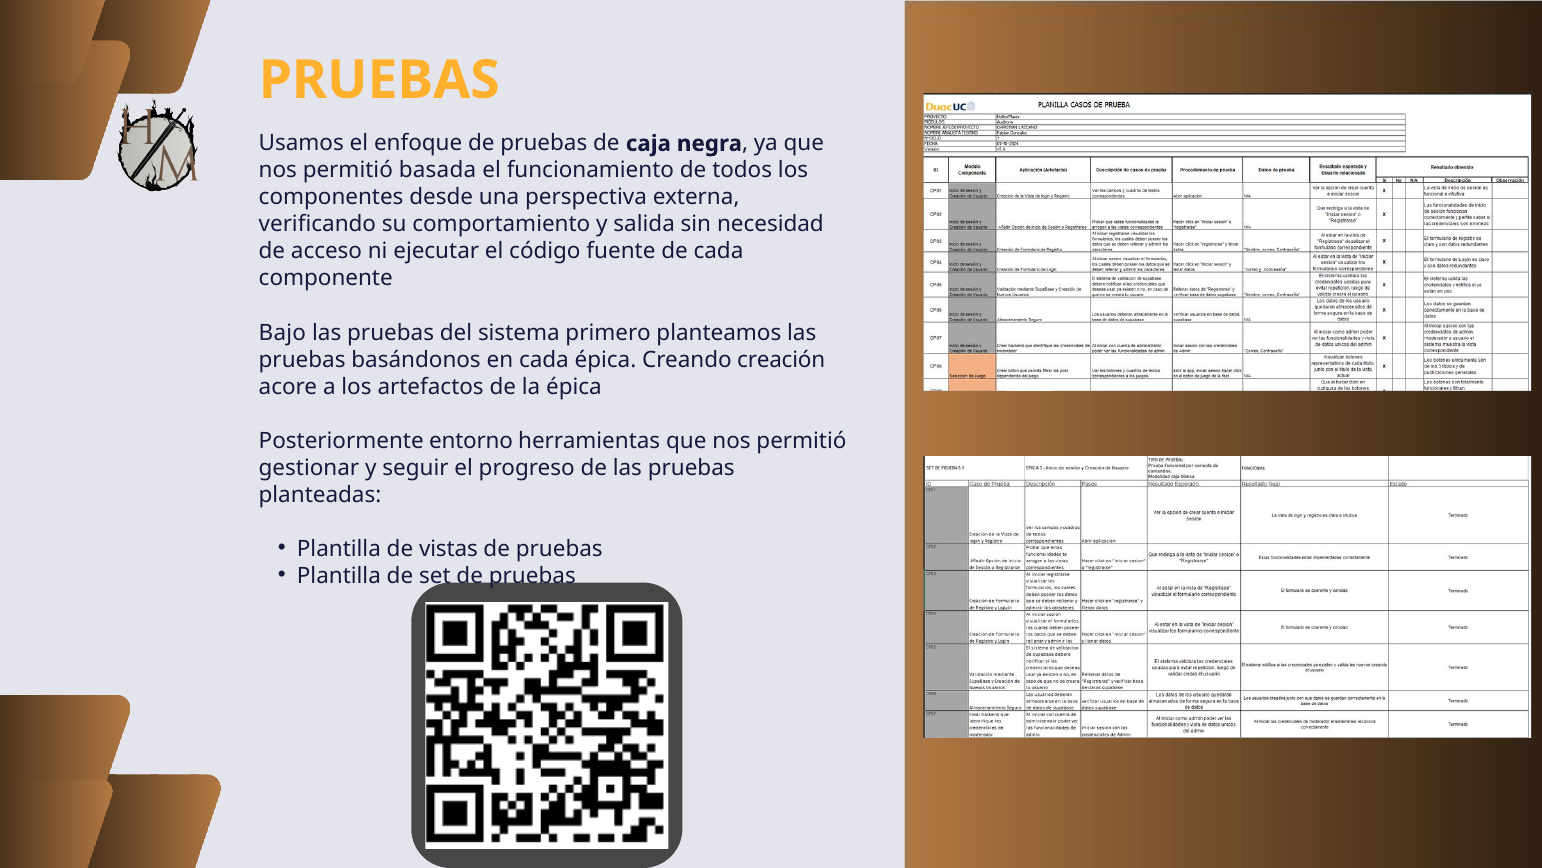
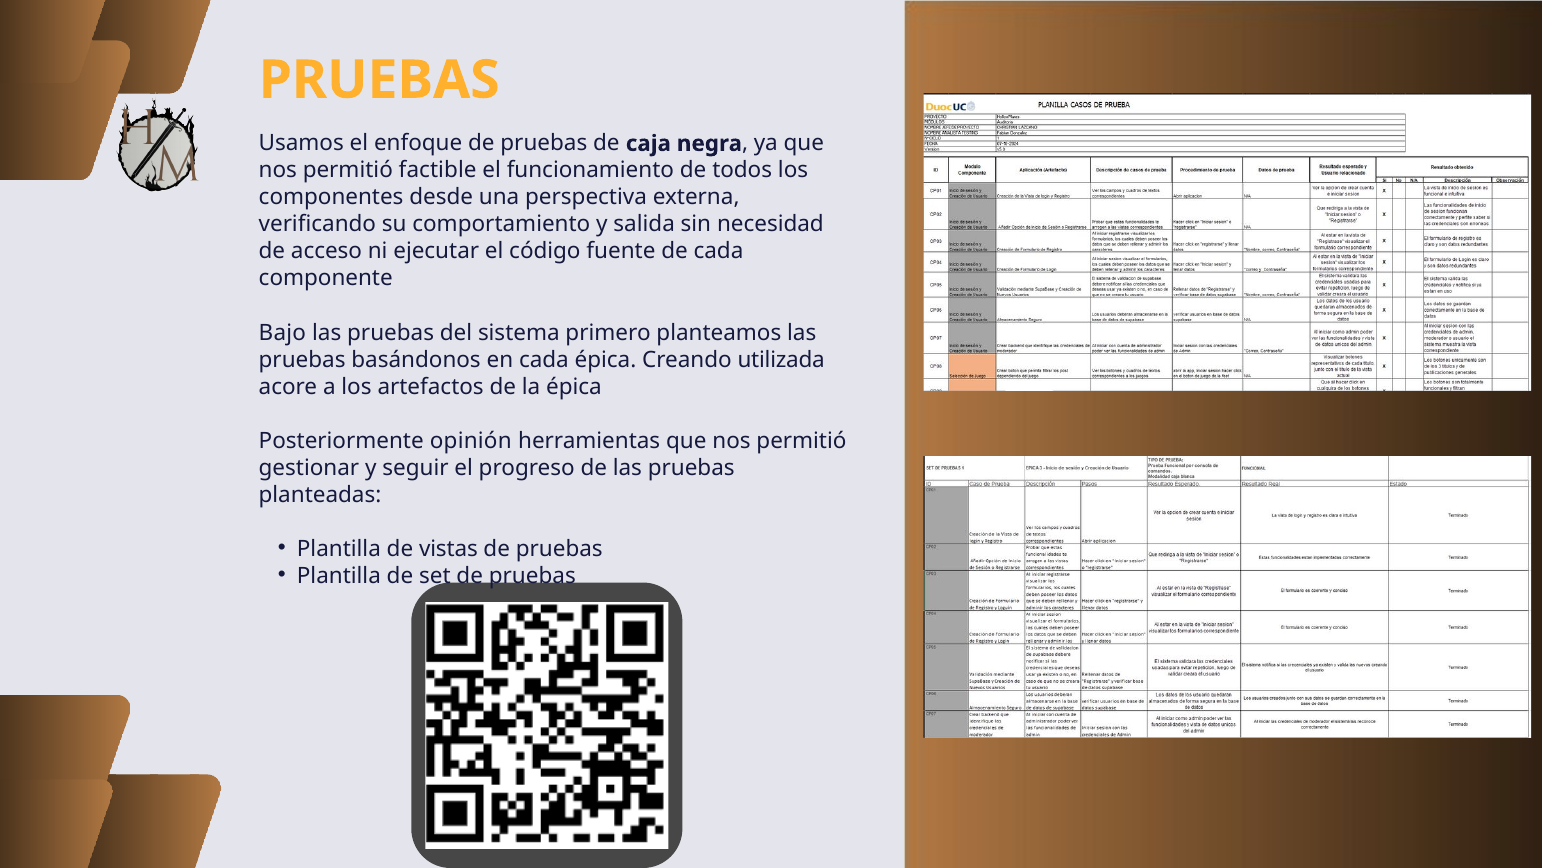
basada: basada -> factible
creación: creación -> utilizada
entorno: entorno -> opinión
